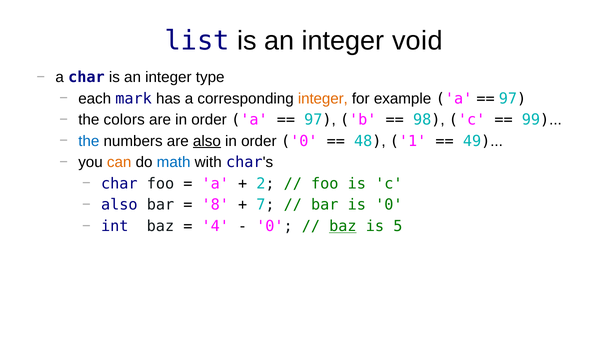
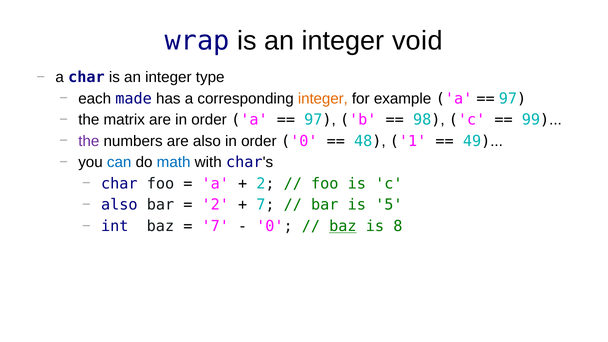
list: list -> wrap
mark: mark -> made
colors: colors -> matrix
the at (89, 141) colour: blue -> purple
also at (207, 141) underline: present -> none
can colour: orange -> blue
8 at (215, 205): 8 -> 2
is 0: 0 -> 5
4 at (215, 226): 4 -> 7
5: 5 -> 8
